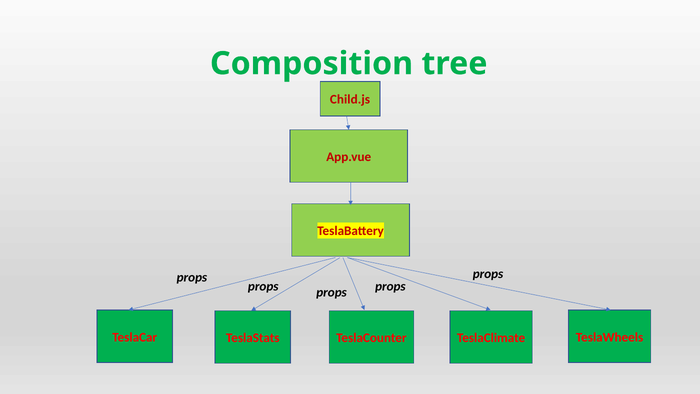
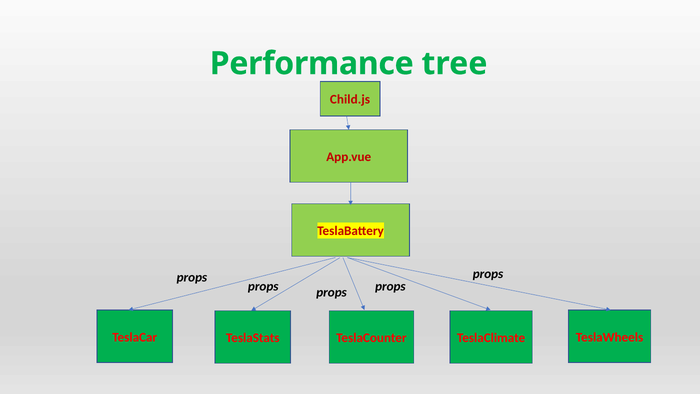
Composition: Composition -> Performance
